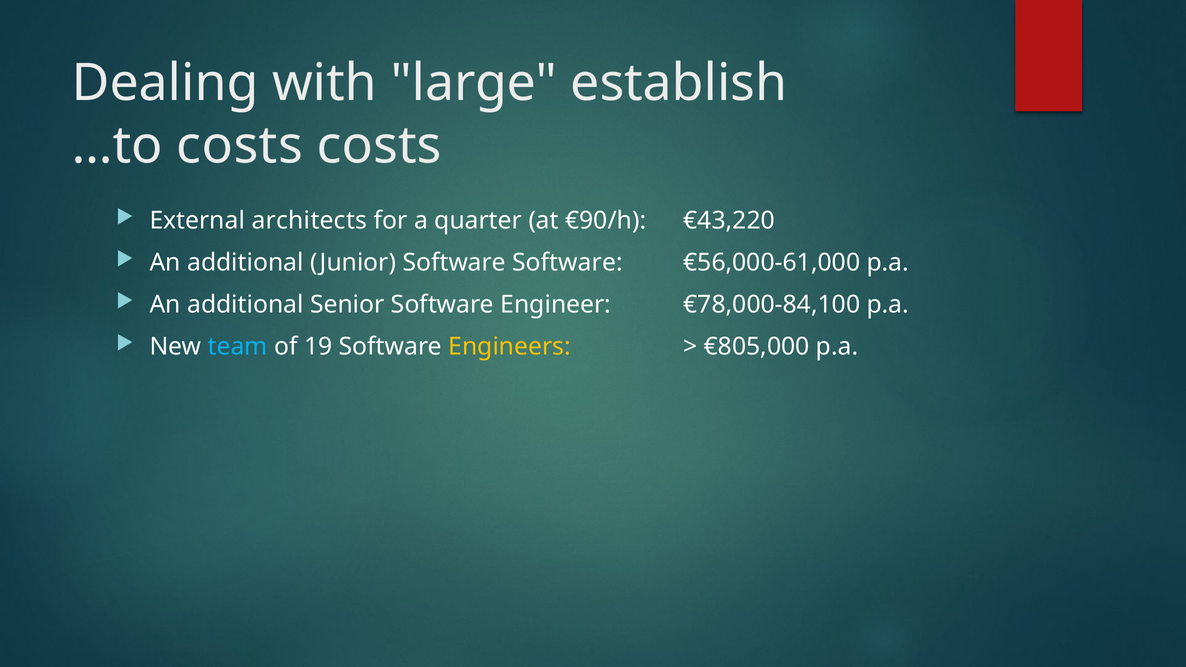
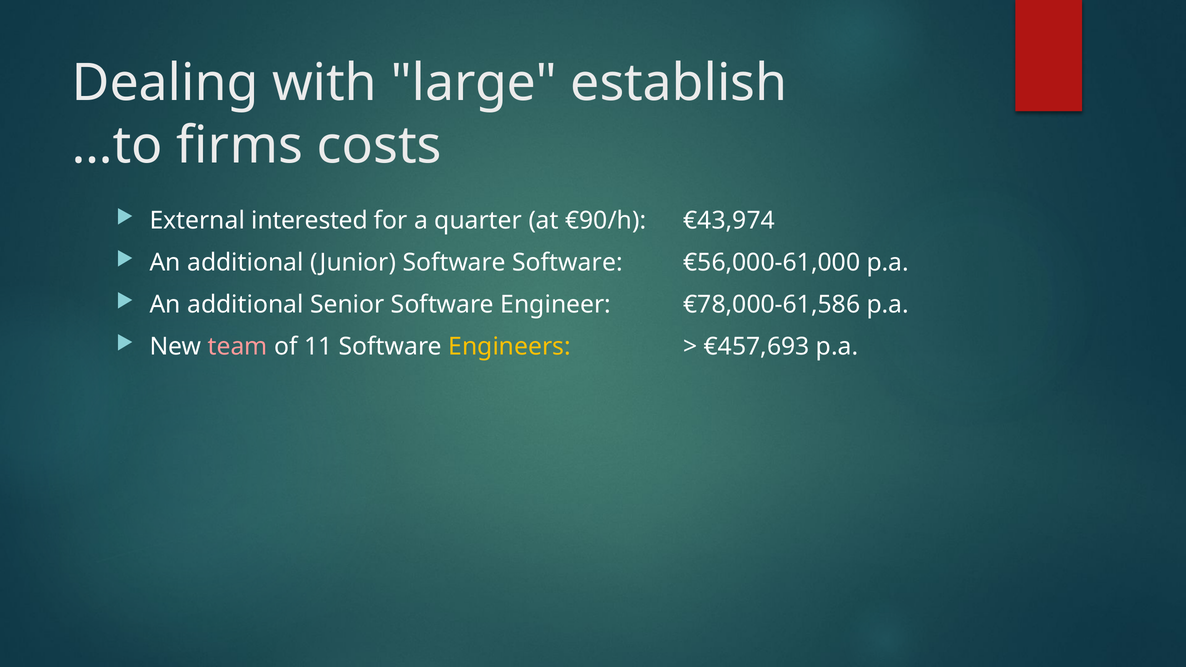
…to costs: costs -> firms
architects: architects -> interested
€43,220: €43,220 -> €43,974
€78,000-84,100: €78,000-84,100 -> €78,000-61,586
team colour: light blue -> pink
19: 19 -> 11
€805,000: €805,000 -> €457,693
